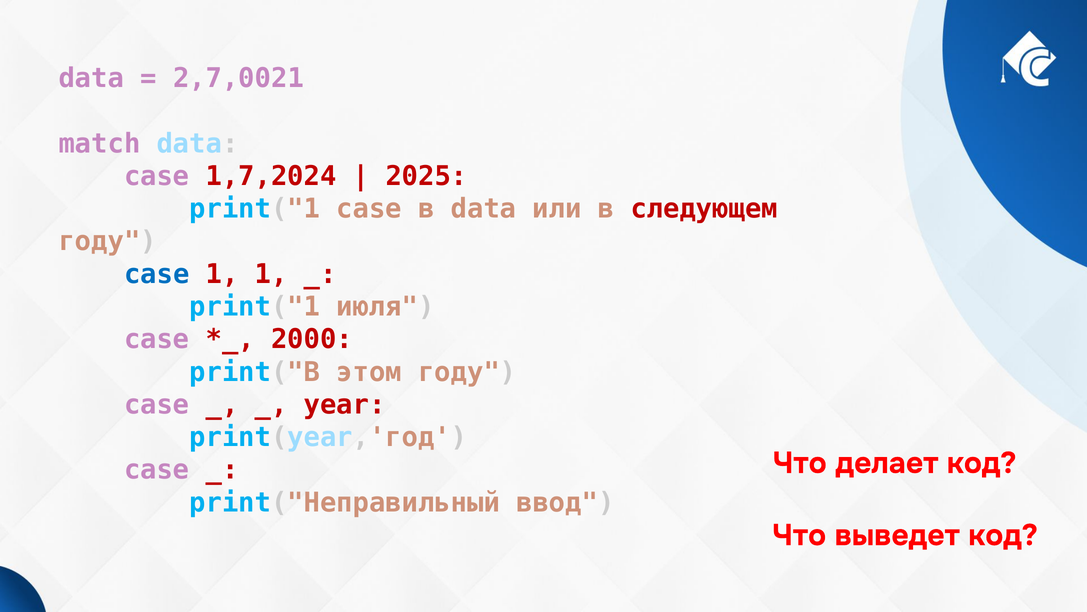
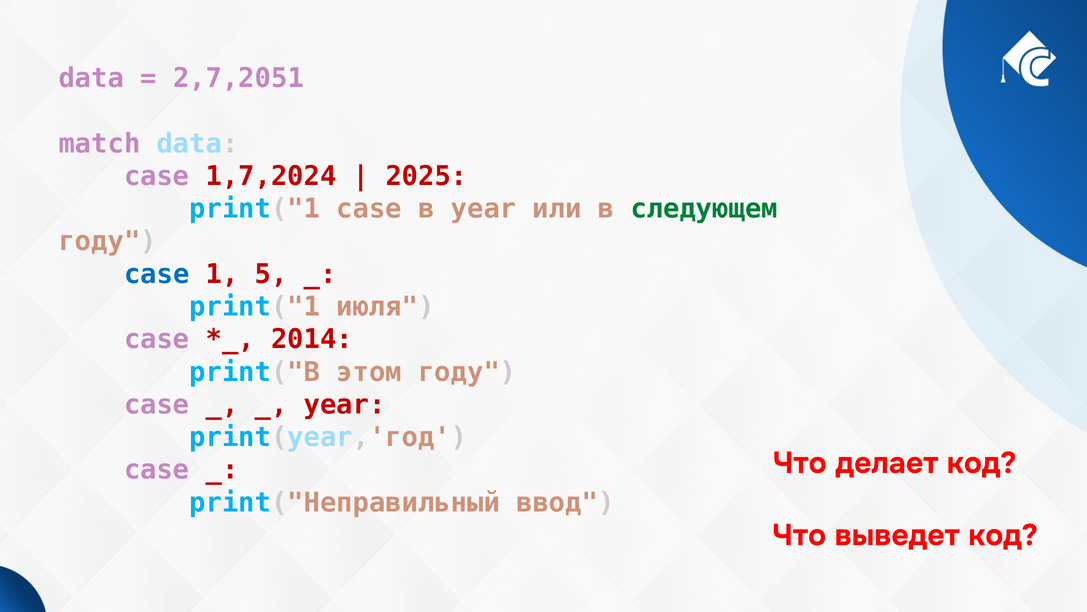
2,7,0021: 2,7,0021 -> 2,7,2051
в data: data -> year
следующем colour: red -> green
1 1: 1 -> 5
2000: 2000 -> 2014
